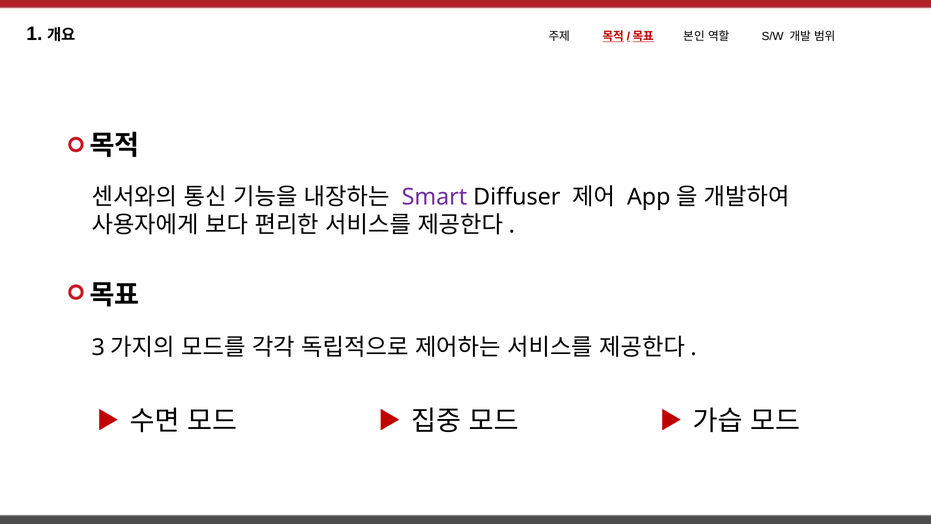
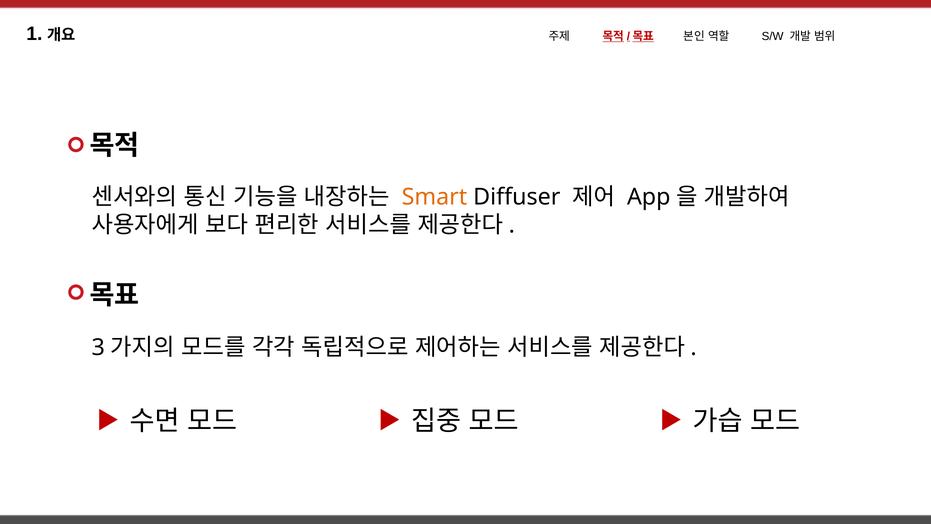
Smart colour: purple -> orange
